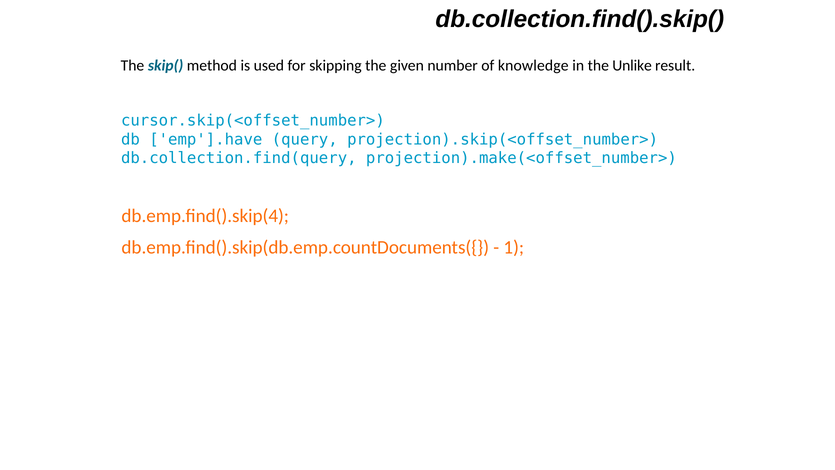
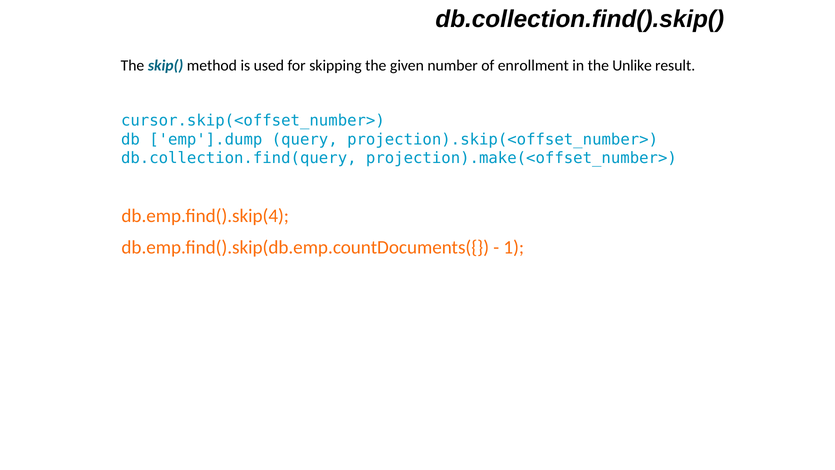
knowledge: knowledge -> enrollment
emp'].have: emp'].have -> emp'].dump
